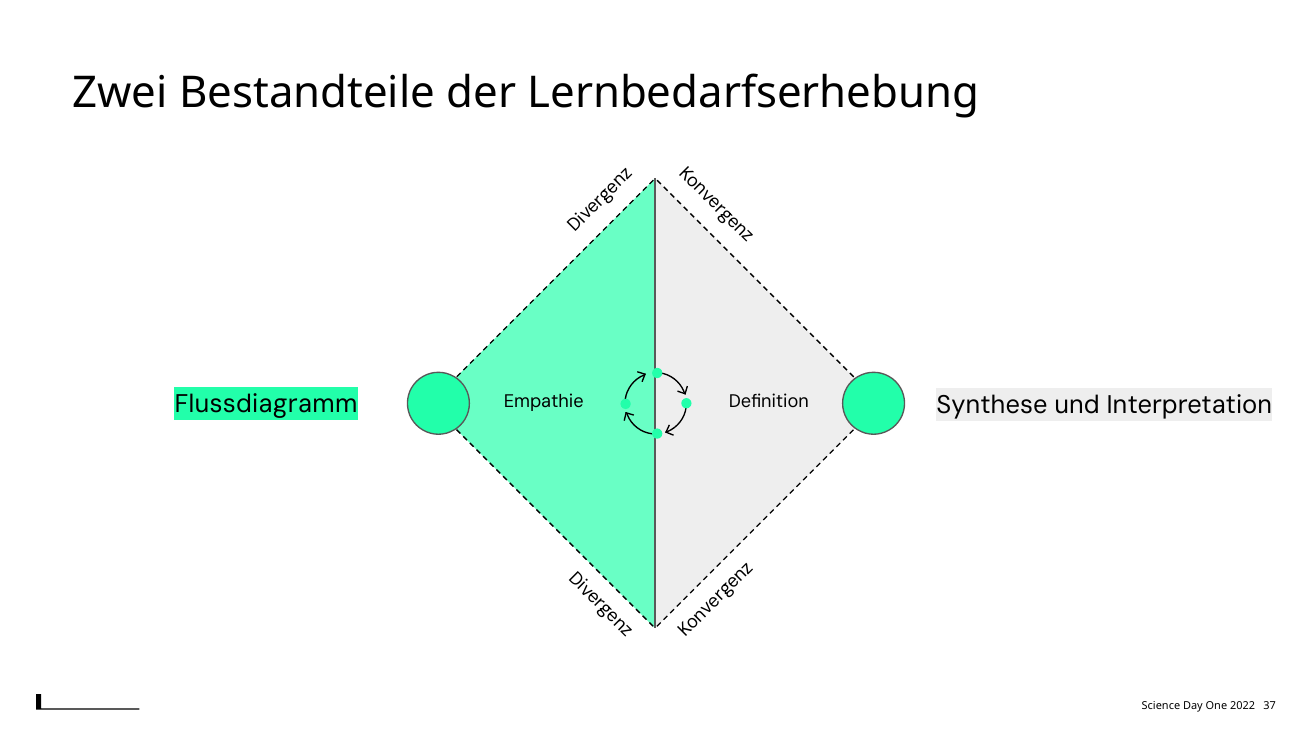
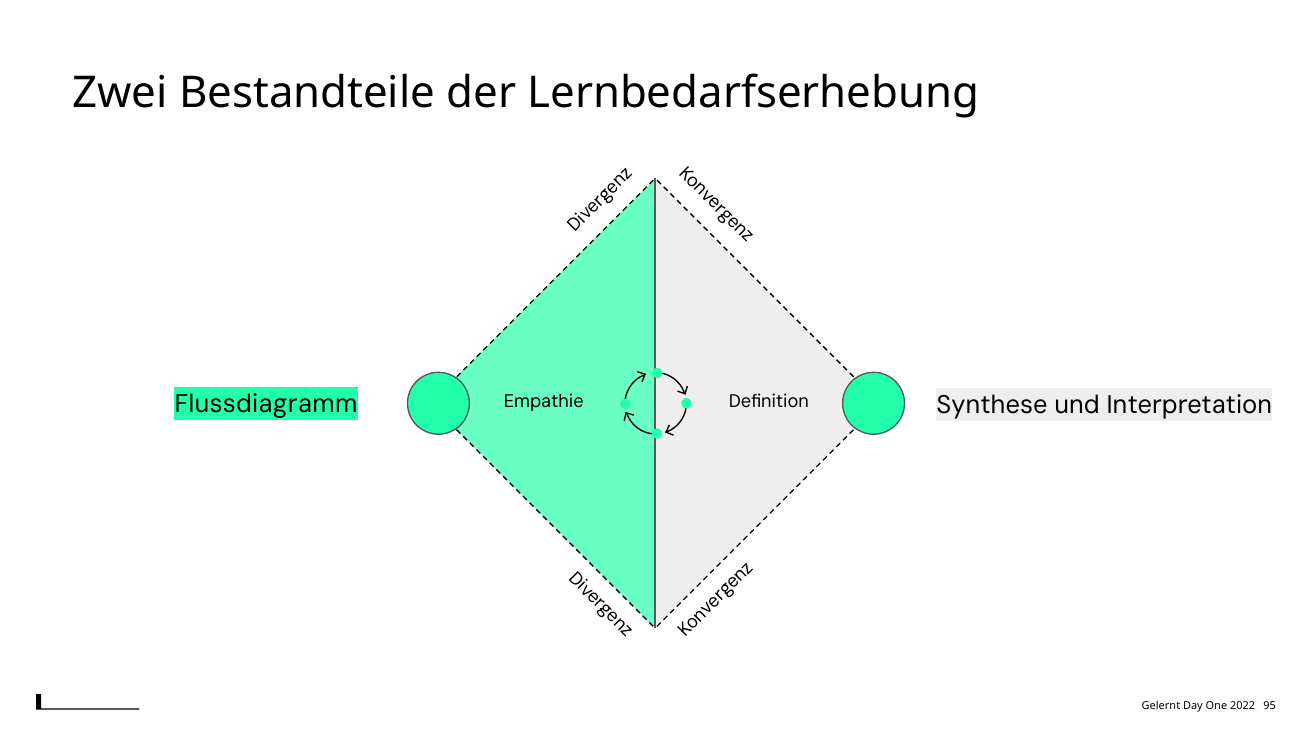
Science: Science -> Gelernt
37: 37 -> 95
